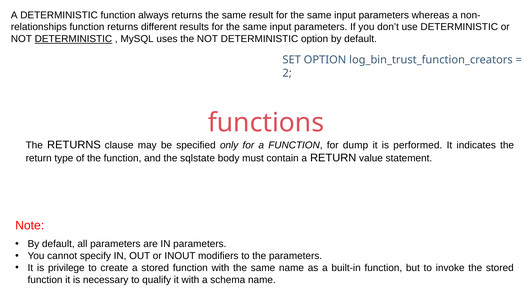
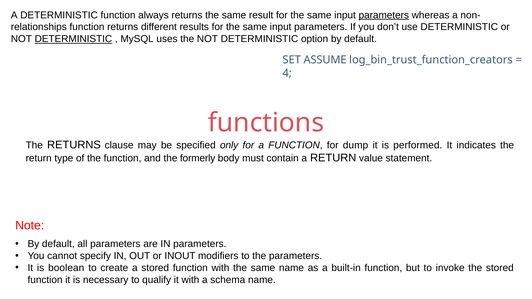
parameters at (384, 15) underline: none -> present
SET OPTION: OPTION -> ASSUME
2: 2 -> 4
sqlstate: sqlstate -> formerly
privilege: privilege -> boolean
